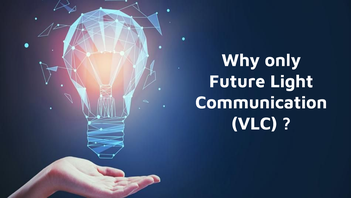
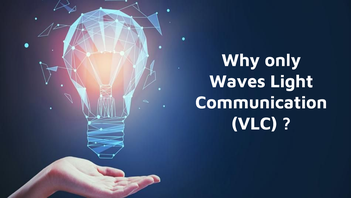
Future: Future -> Waves
